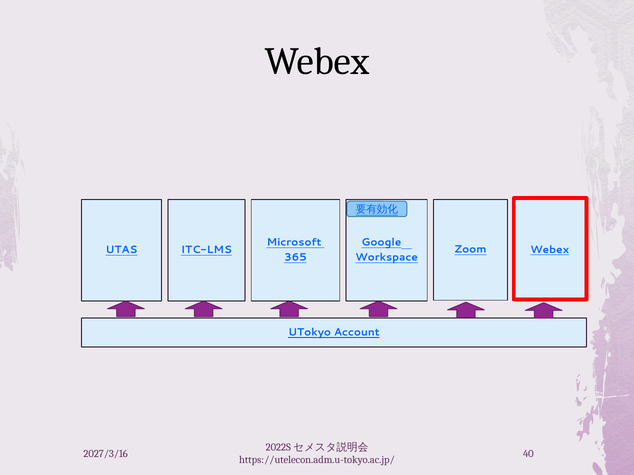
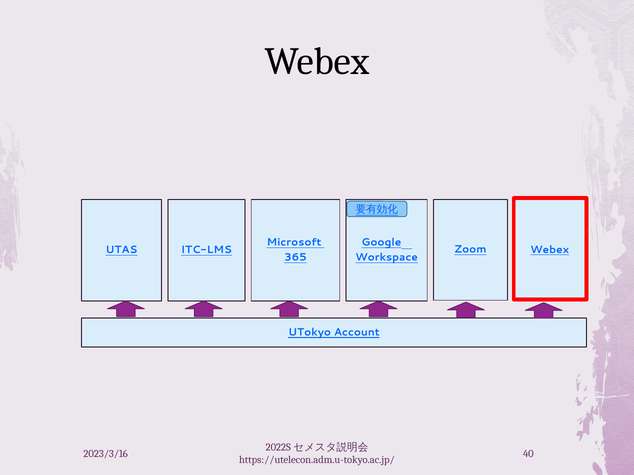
2027/3/16: 2027/3/16 -> 2023/3/16
